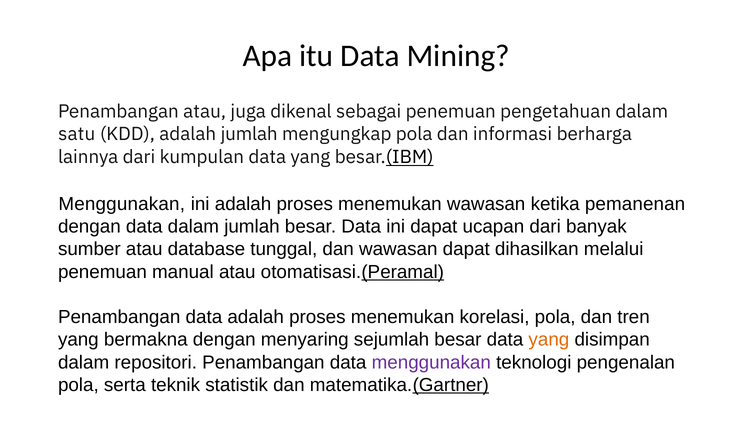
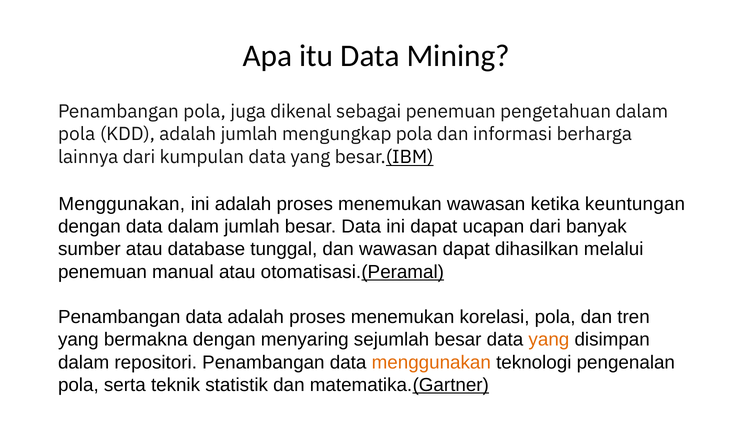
Penambangan atau: atau -> pola
satu at (77, 134): satu -> pola
pemanenan: pemanenan -> keuntungan
menggunakan at (431, 362) colour: purple -> orange
